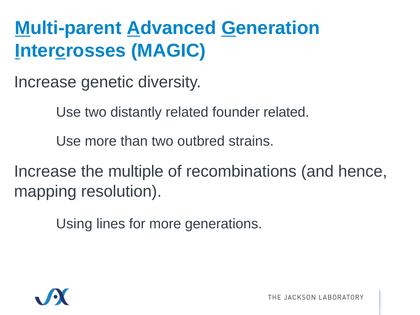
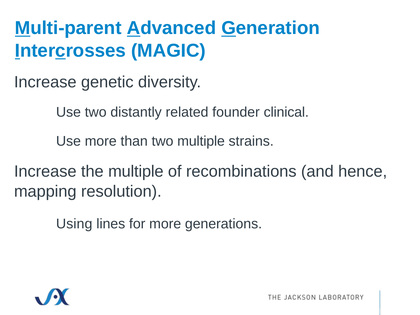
founder related: related -> clinical
two outbred: outbred -> multiple
